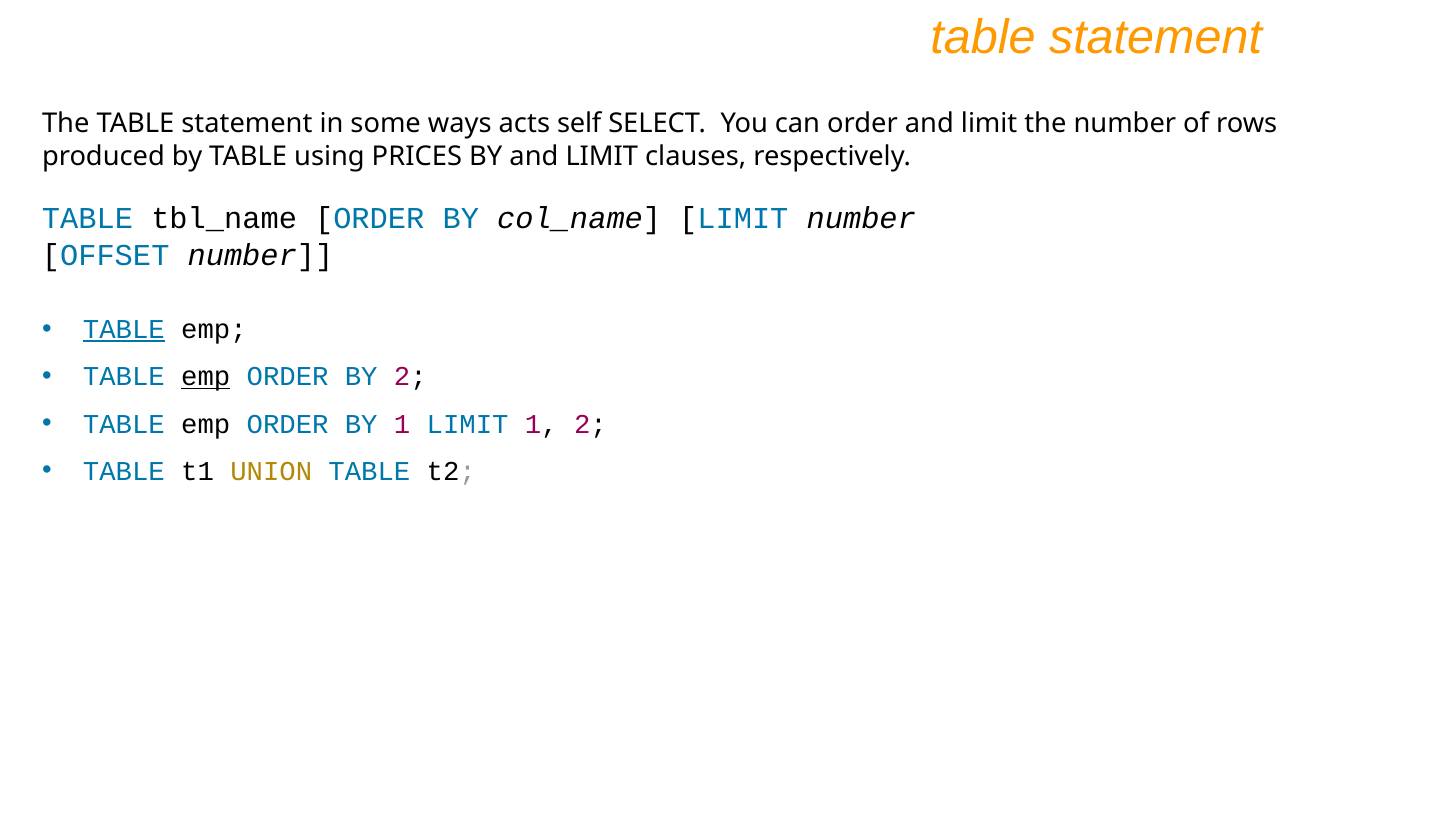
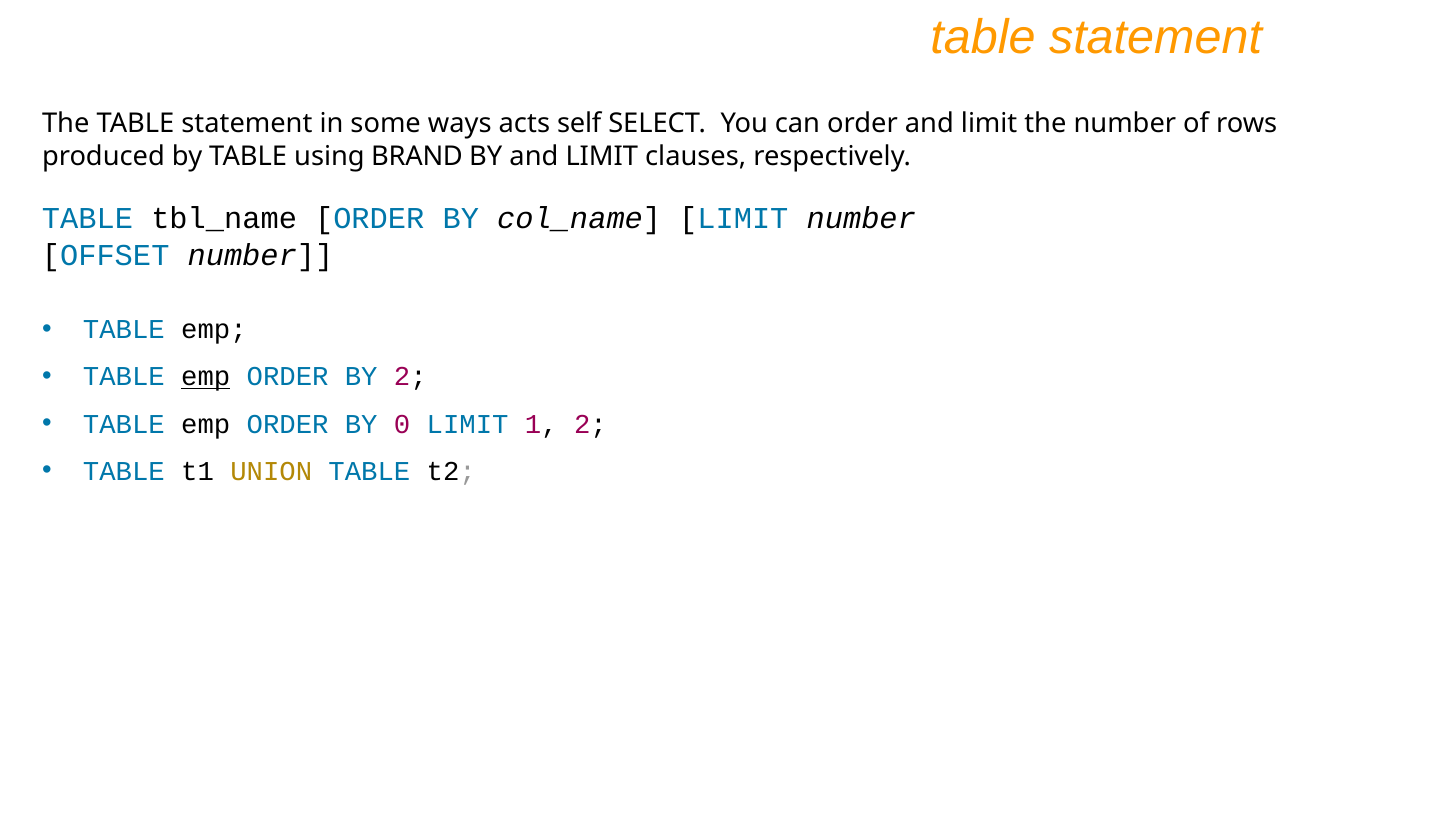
PRICES: PRICES -> BRAND
TABLE at (124, 330) underline: present -> none
BY 1: 1 -> 0
